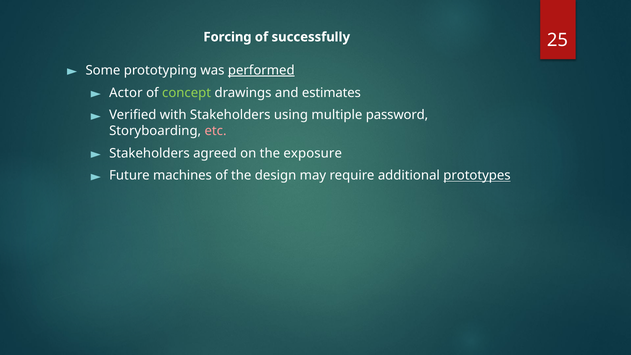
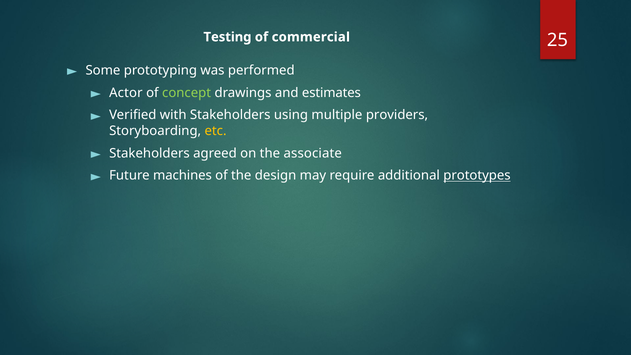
Forcing: Forcing -> Testing
successfully: successfully -> commercial
performed underline: present -> none
password: password -> providers
etc colour: pink -> yellow
exposure: exposure -> associate
